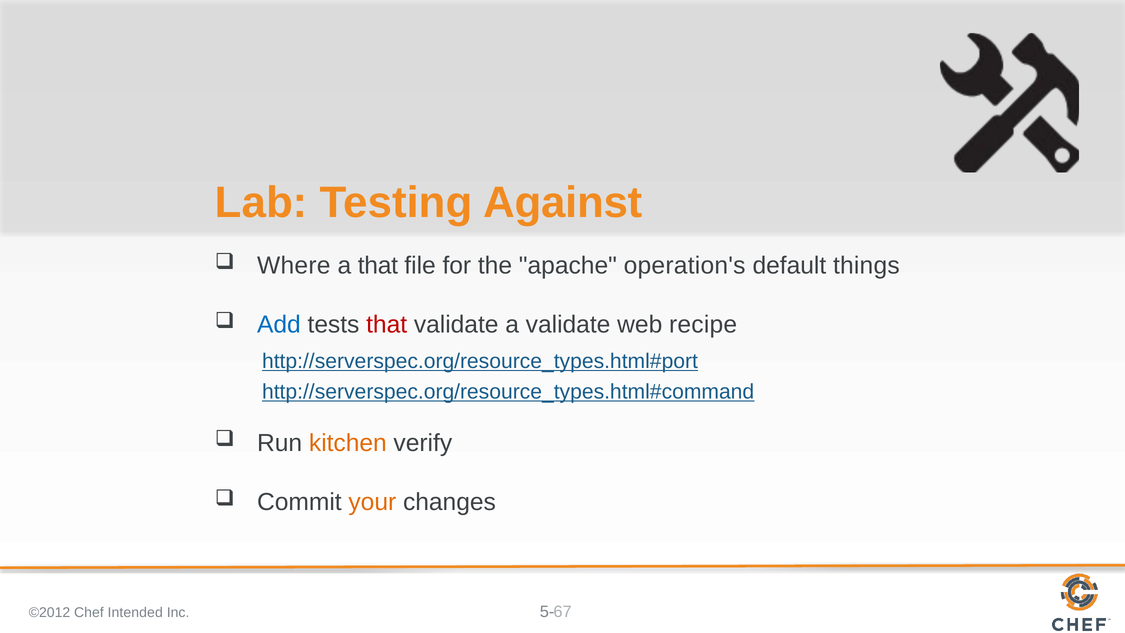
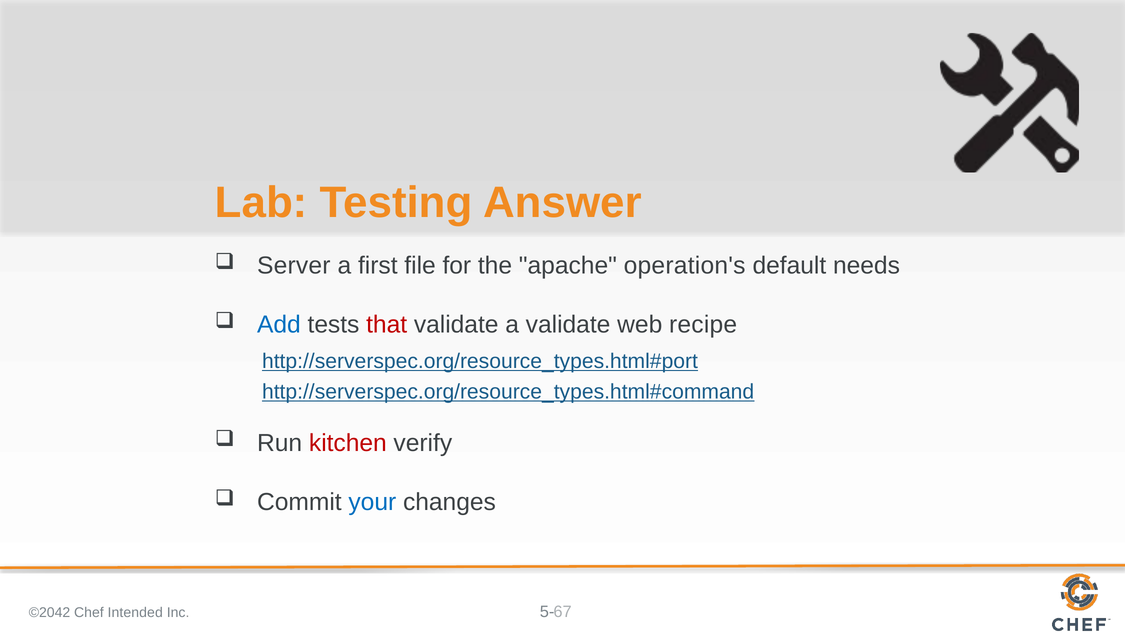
Against: Against -> Answer
Where: Where -> Server
a that: that -> first
things: things -> needs
kitchen colour: orange -> red
your colour: orange -> blue
©2012: ©2012 -> ©2042
